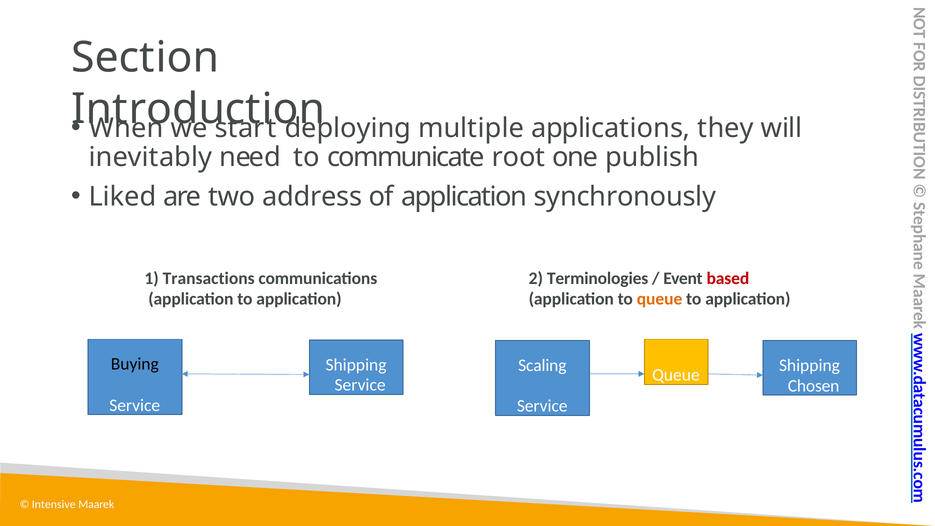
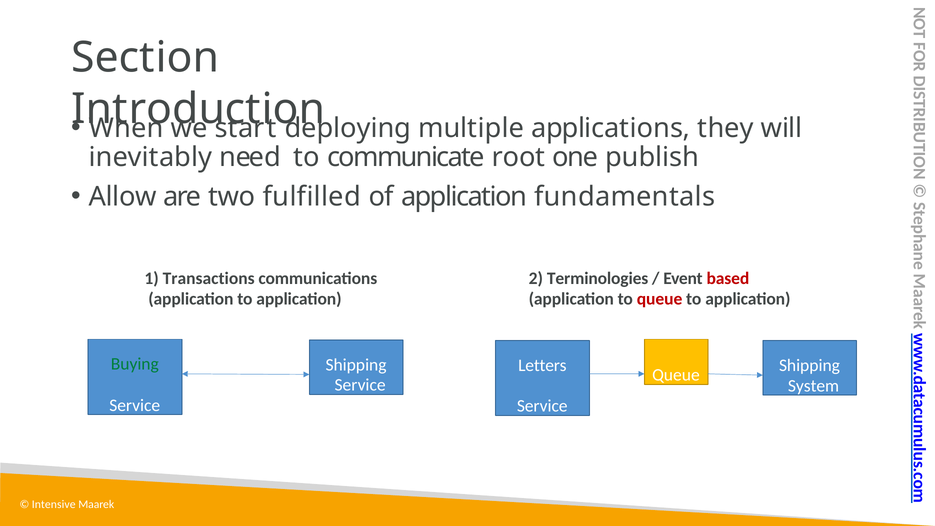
Liked: Liked -> Allow
address: address -> fulfilled
synchronously: synchronously -> fundamentals
queue at (660, 299) colour: orange -> red
Buying colour: black -> green
Scaling: Scaling -> Letters
Chosen: Chosen -> System
